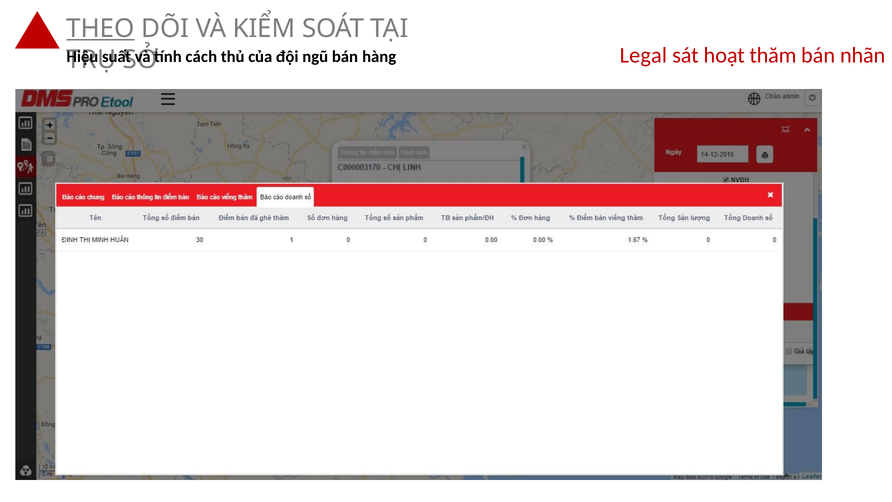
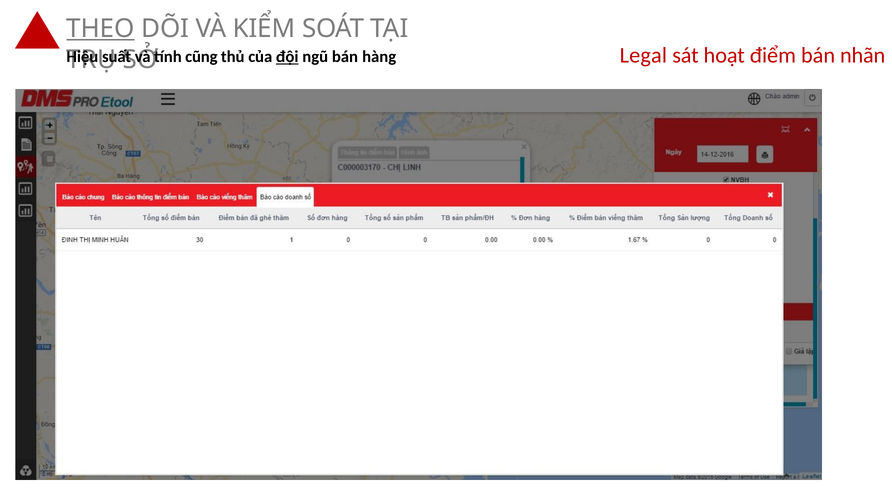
cách: cách -> cũng
đội underline: none -> present
thăm: thăm -> điểm
